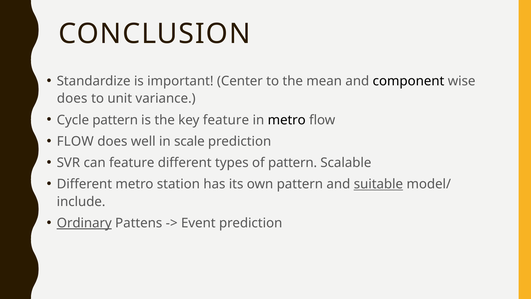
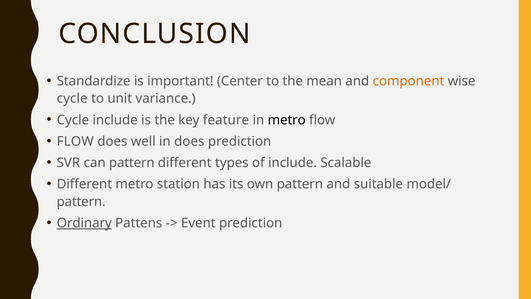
component colour: black -> orange
does at (72, 98): does -> cycle
Cycle pattern: pattern -> include
in scale: scale -> does
can feature: feature -> pattern
of pattern: pattern -> include
suitable underline: present -> none
include at (81, 202): include -> pattern
